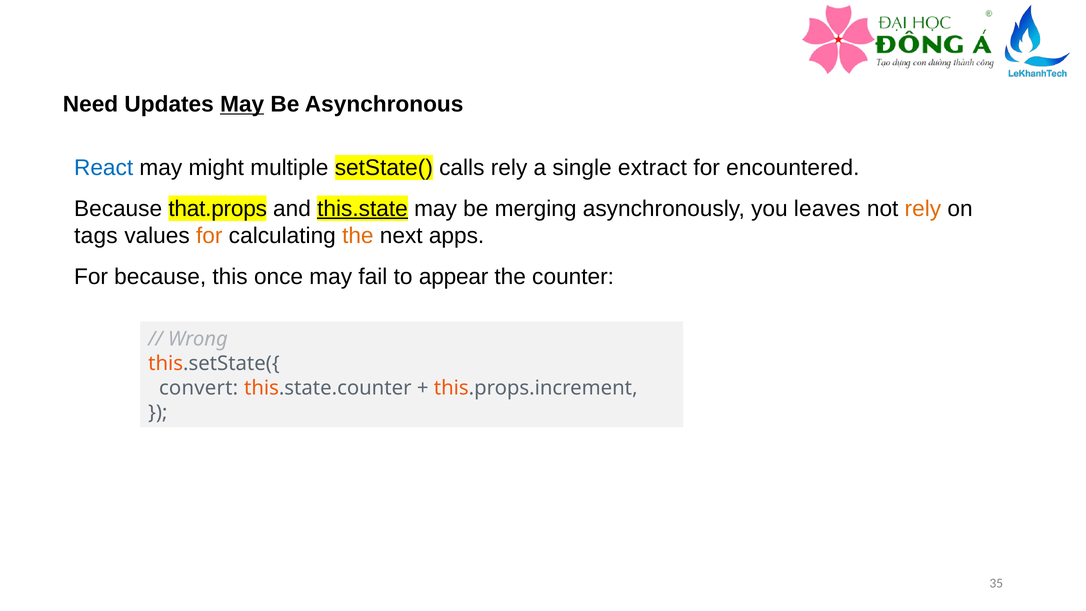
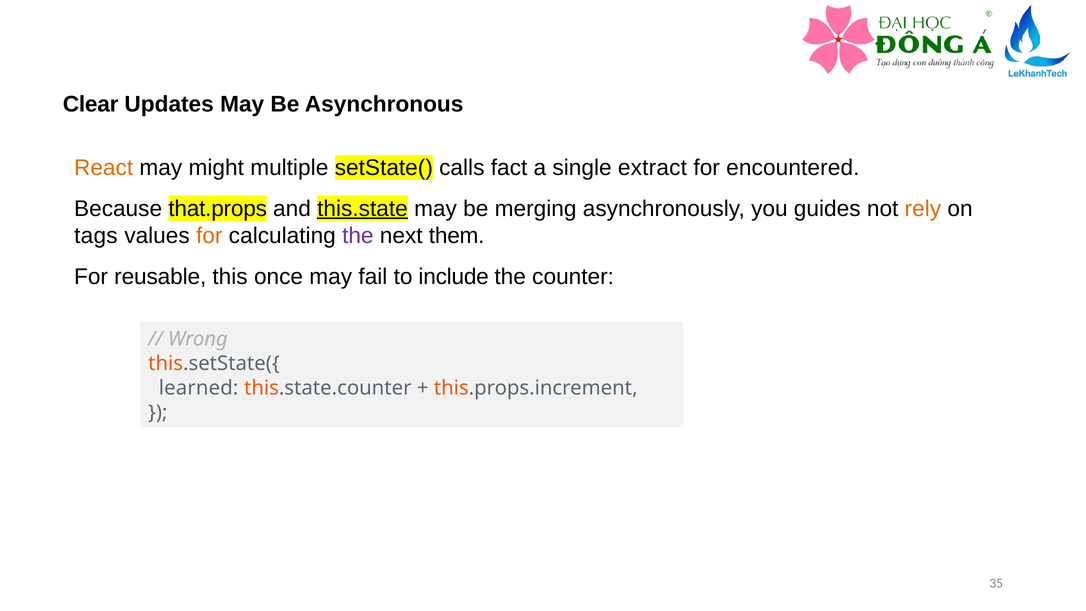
Need: Need -> Clear
May at (242, 104) underline: present -> none
React colour: blue -> orange
calls rely: rely -> fact
leaves: leaves -> guides
the at (358, 236) colour: orange -> purple
apps: apps -> them
For because: because -> reusable
appear: appear -> include
convert: convert -> learned
